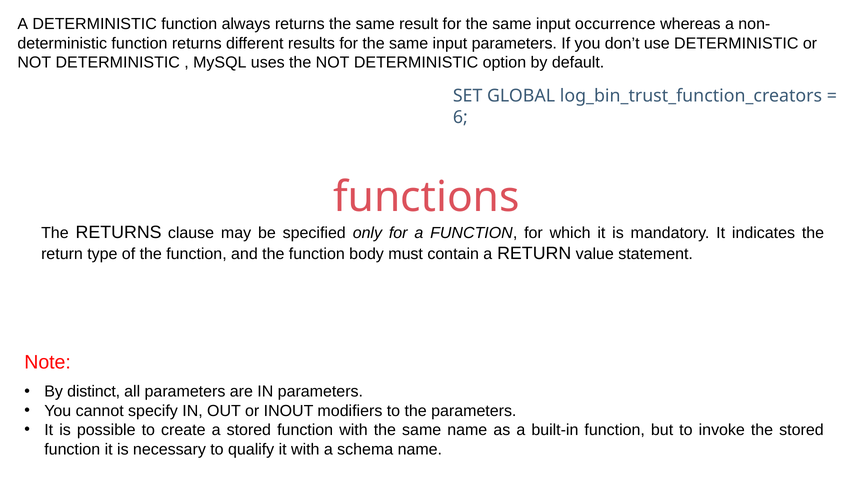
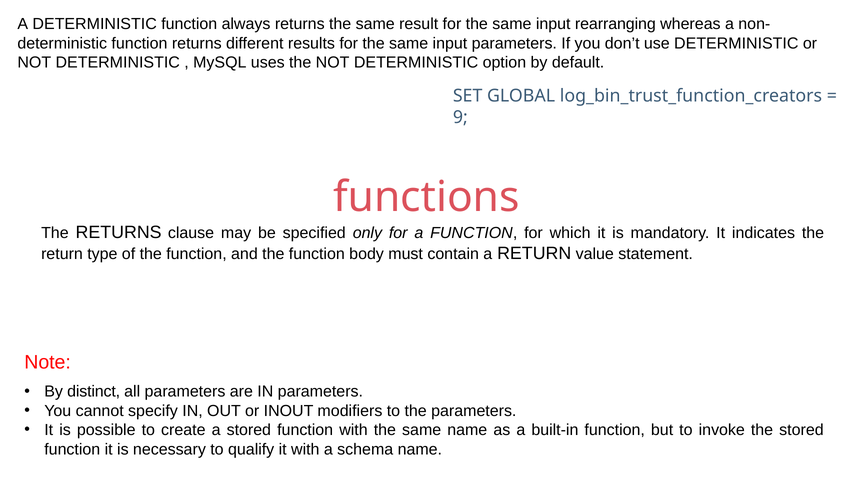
occurrence: occurrence -> rearranging
6: 6 -> 9
